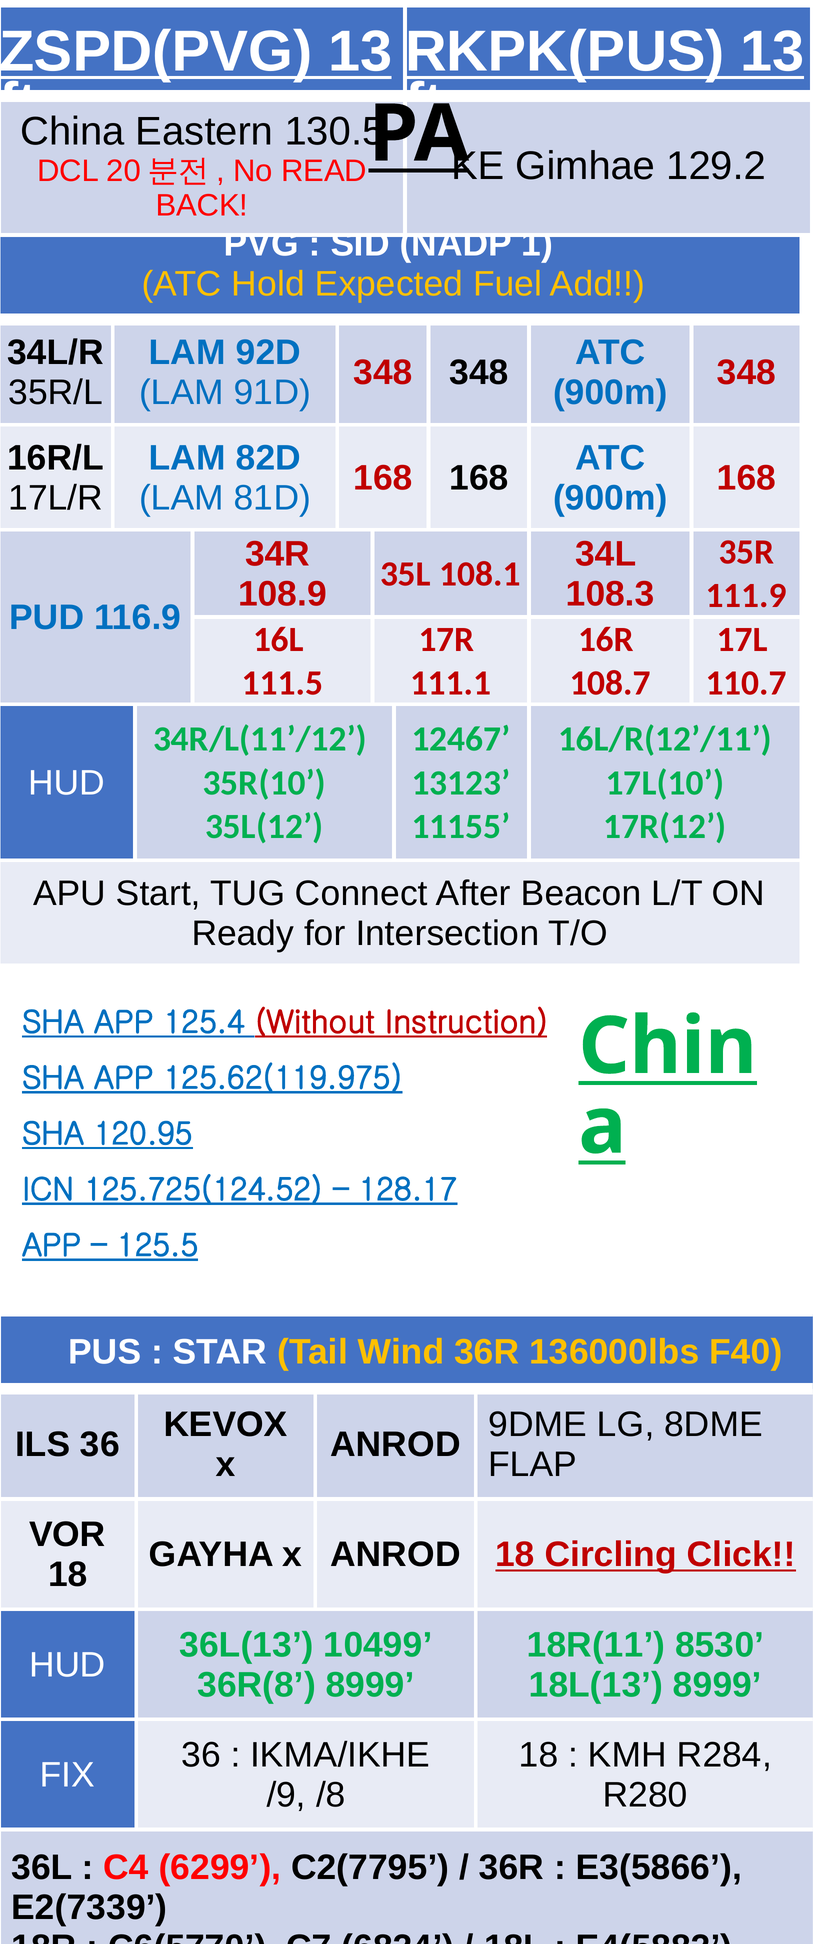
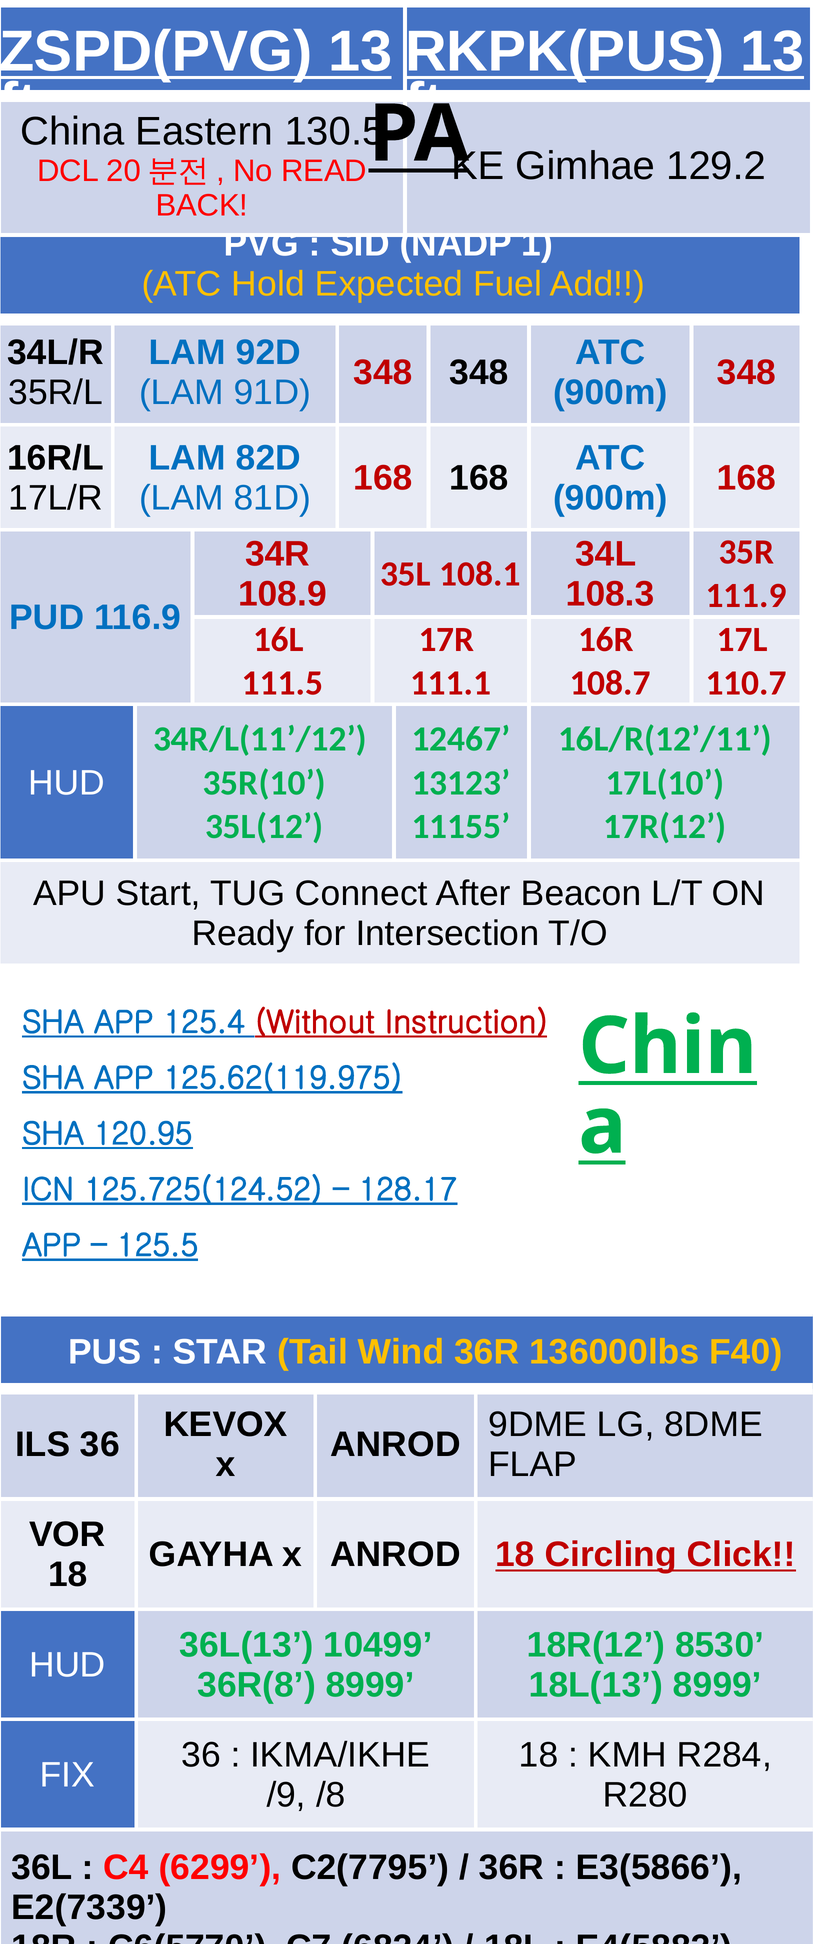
18R(11: 18R(11 -> 18R(12
